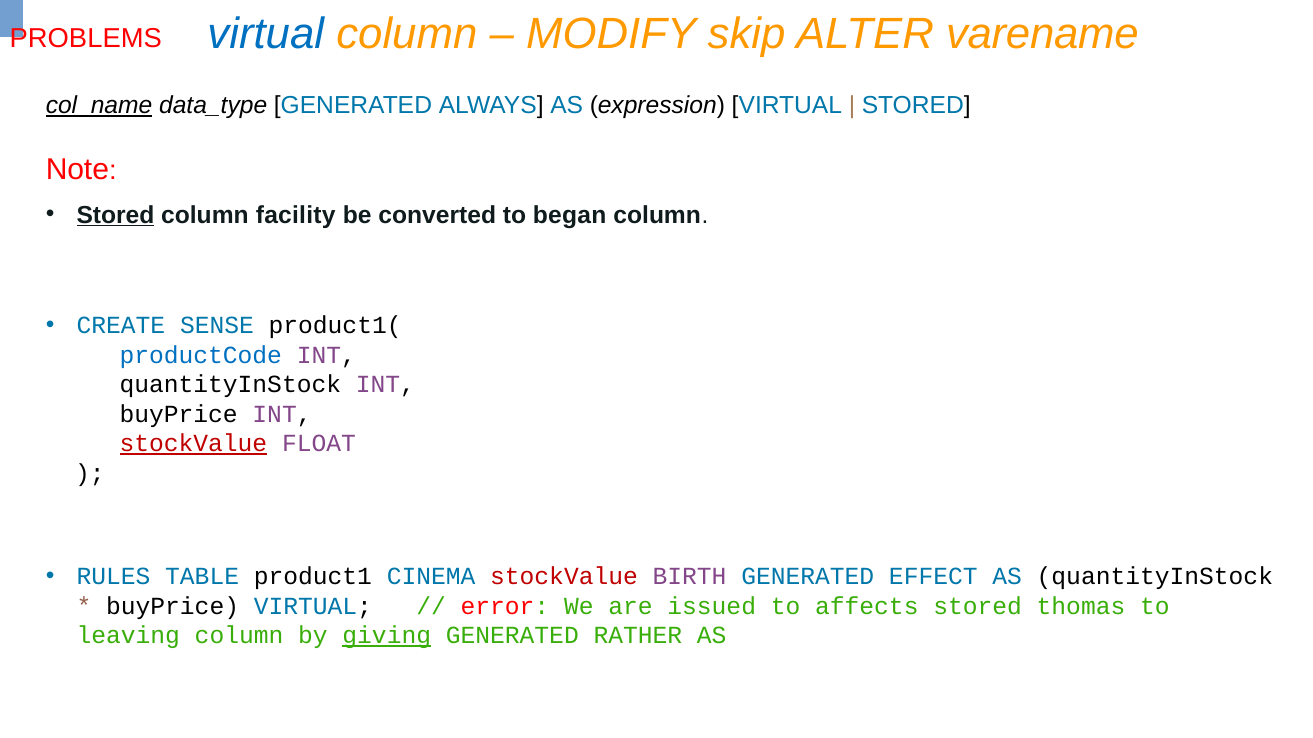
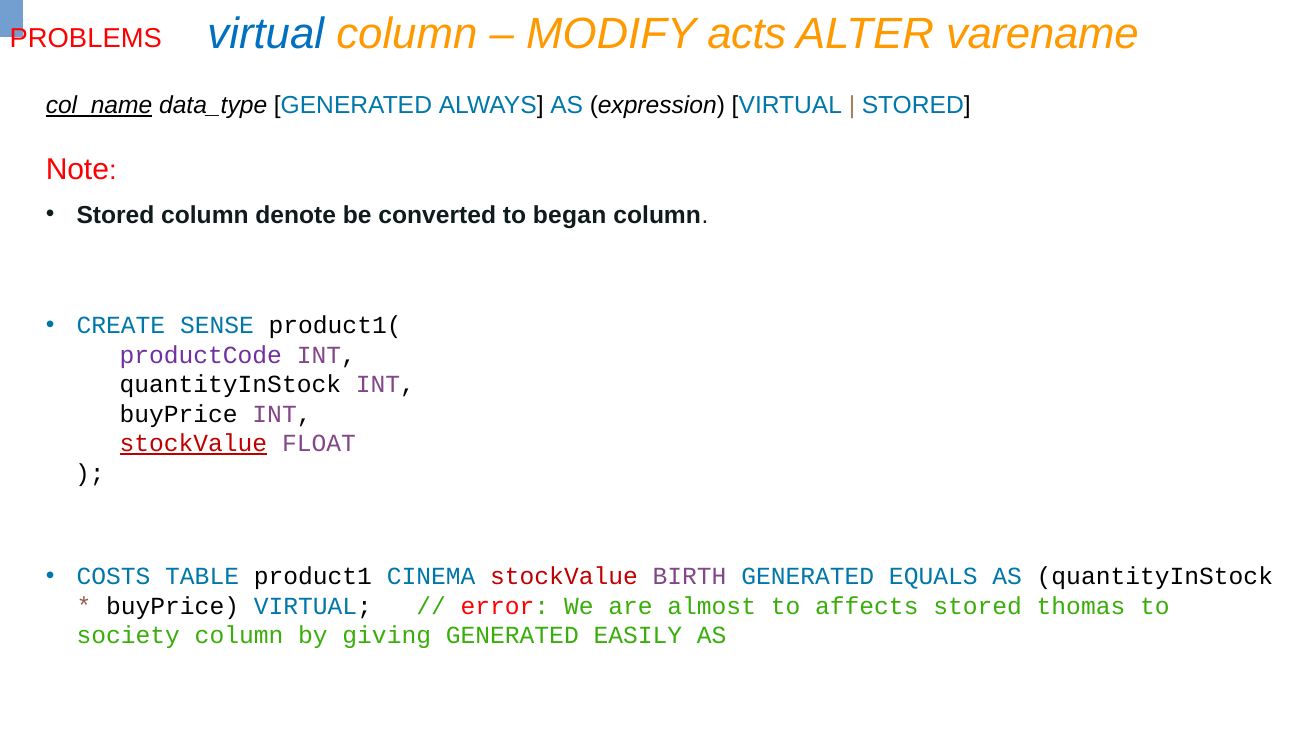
skip: skip -> acts
Stored at (115, 215) underline: present -> none
facility: facility -> denote
productCode colour: blue -> purple
RULES: RULES -> COSTS
EFFECT: EFFECT -> EQUALS
issued: issued -> almost
leaving: leaving -> society
giving underline: present -> none
RATHER: RATHER -> EASILY
